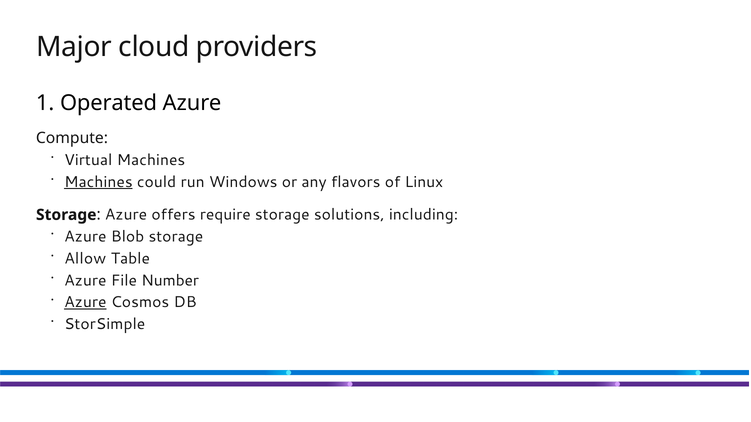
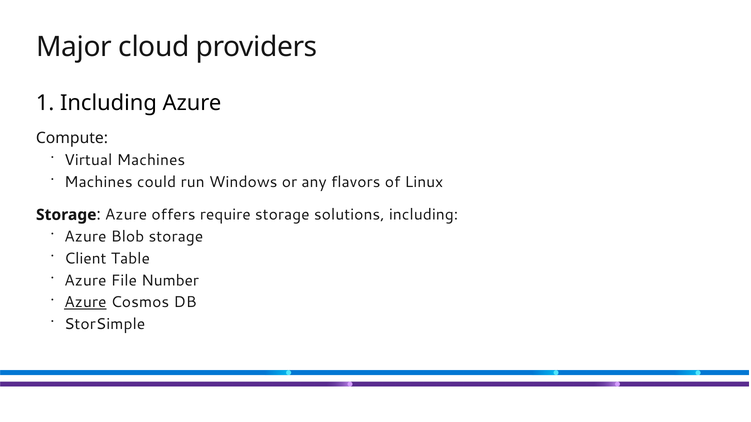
1 Operated: Operated -> Including
Machines at (98, 182) underline: present -> none
Allow: Allow -> Client
